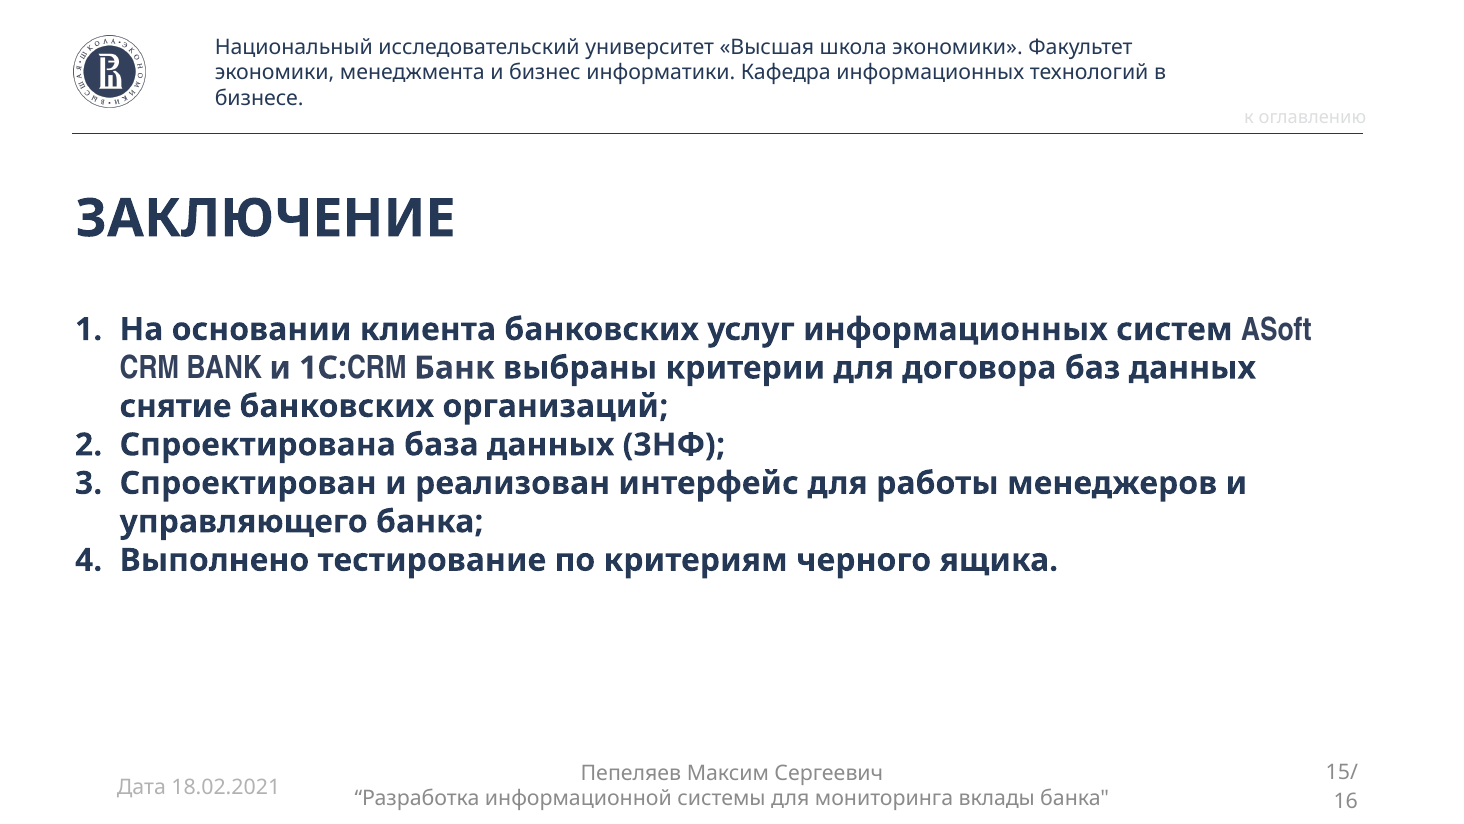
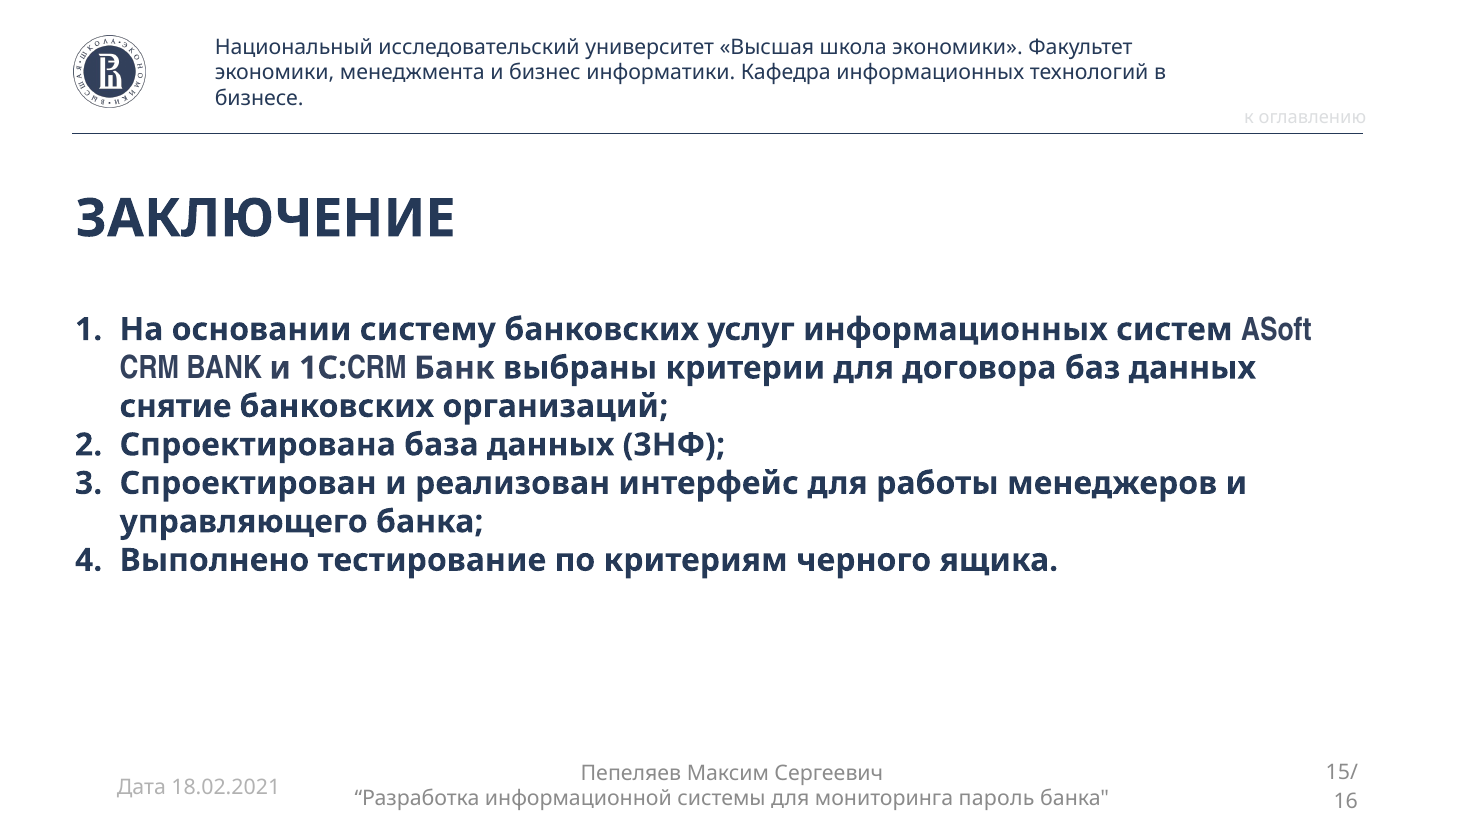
клиента: клиента -> систему
вклады: вклады -> пароль
